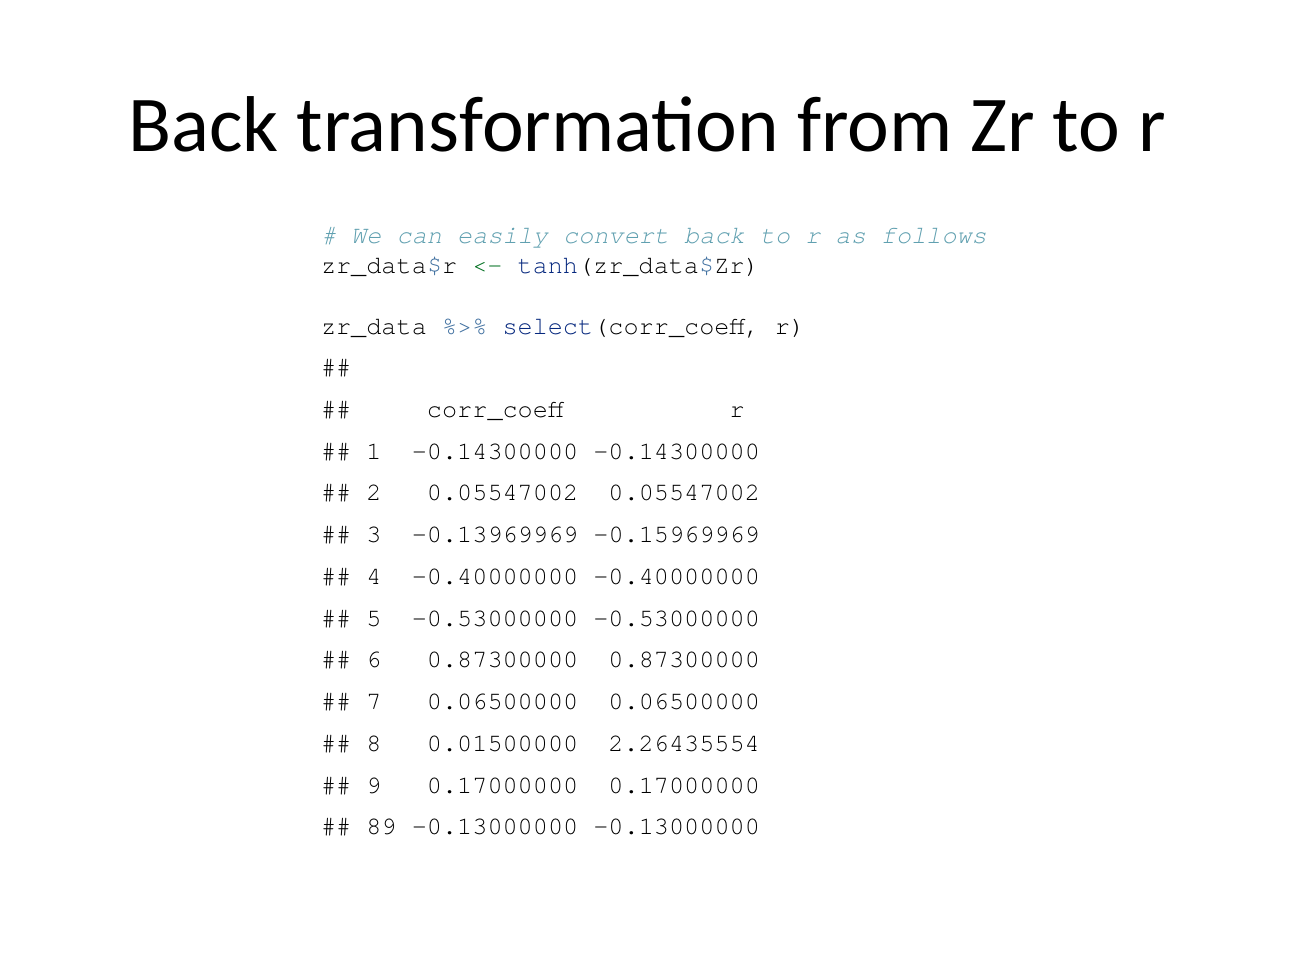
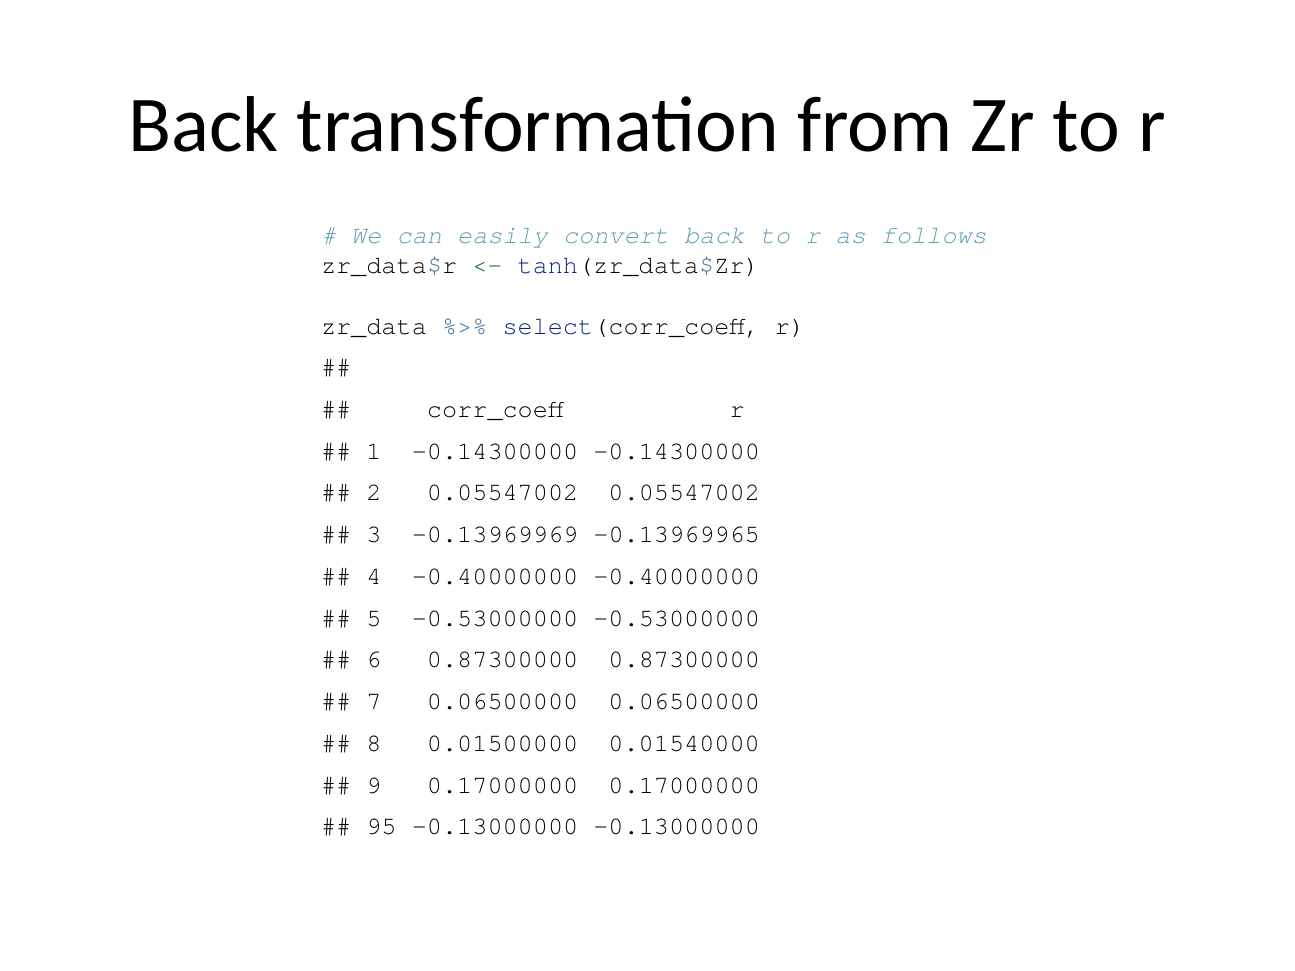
-0.15969969: -0.15969969 -> -0.13969965
2.26435554: 2.26435554 -> 0.01540000
89: 89 -> 95
